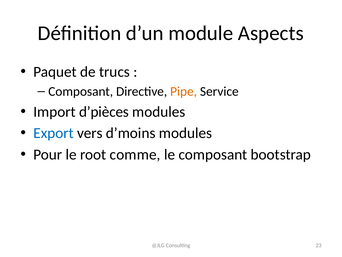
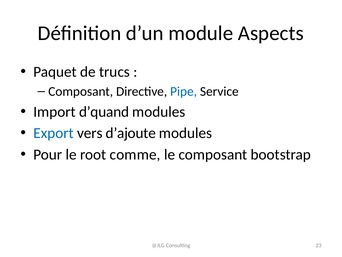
Pipe colour: orange -> blue
d’pièces: d’pièces -> d’quand
d’moins: d’moins -> d’ajoute
